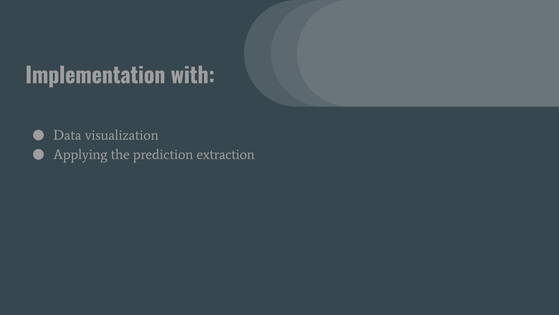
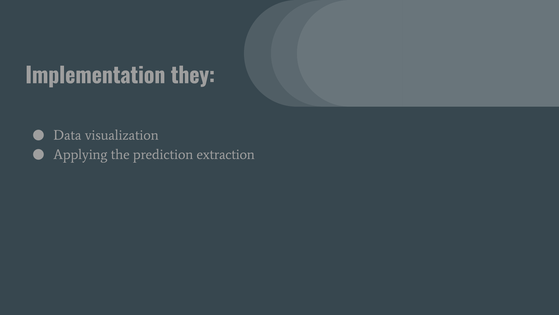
with: with -> they
